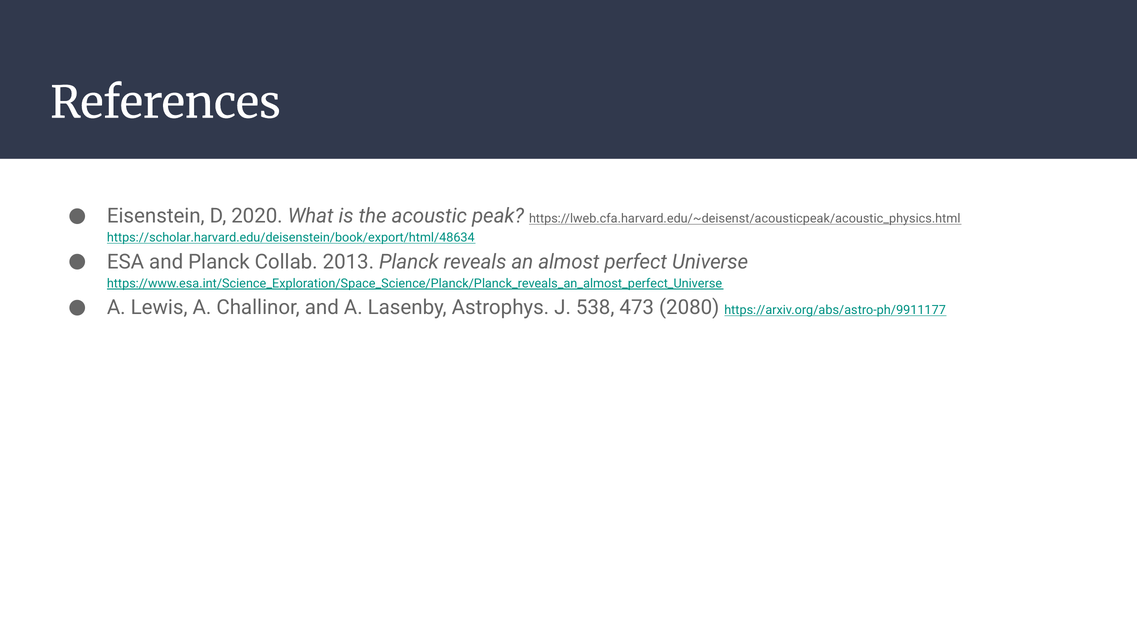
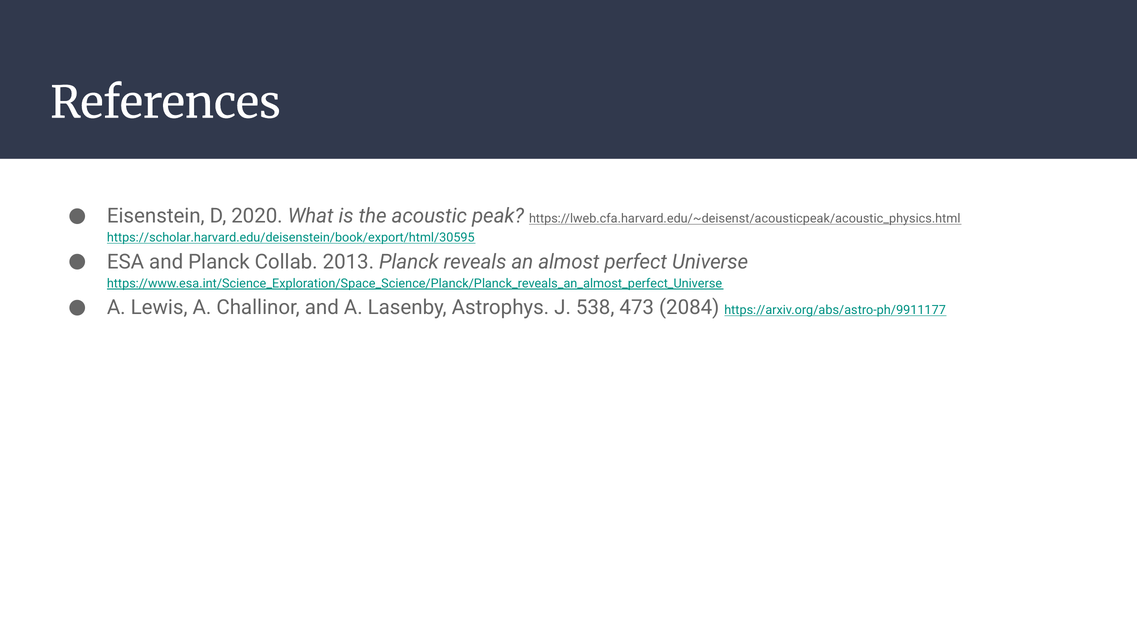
https://scholar.harvard.edu/deisenstein/book/export/html/48634: https://scholar.harvard.edu/deisenstein/book/export/html/48634 -> https://scholar.harvard.edu/deisenstein/book/export/html/30595
2080: 2080 -> 2084
